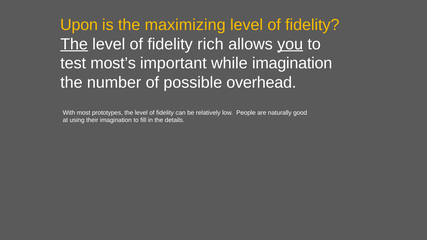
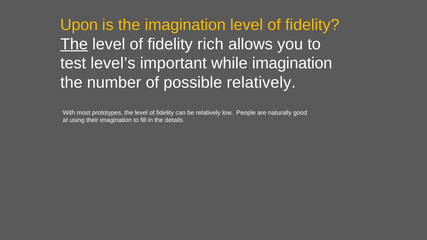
the maximizing: maximizing -> imagination
you underline: present -> none
most’s: most’s -> level’s
possible overhead: overhead -> relatively
